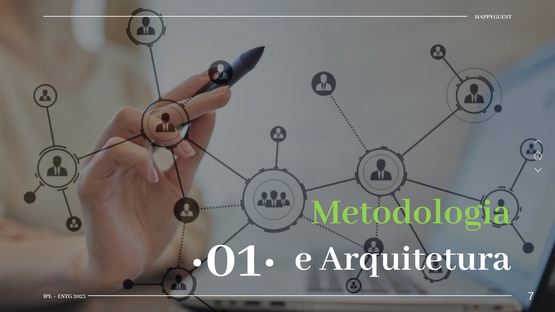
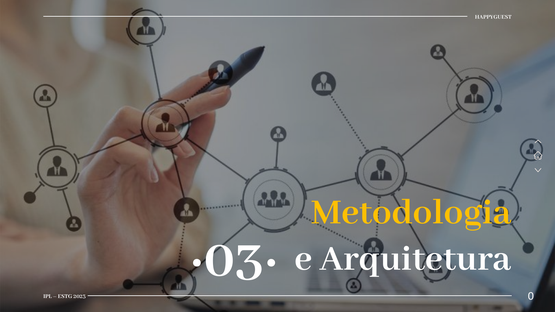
Metodologia colour: light green -> yellow
·01·: ·01· -> ·03·
7: 7 -> 0
